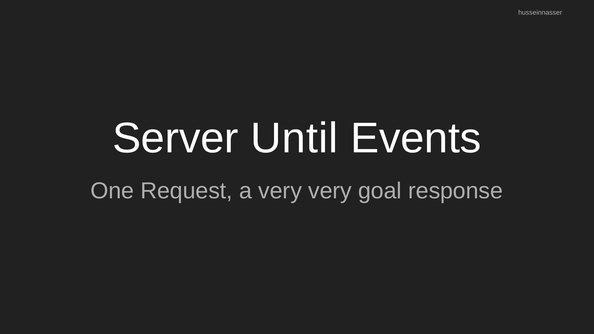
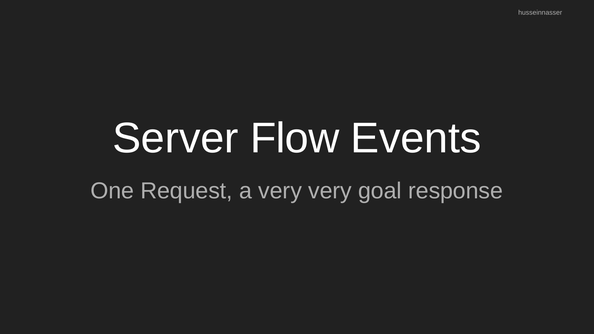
Until: Until -> Flow
